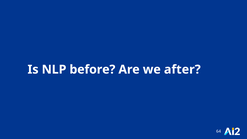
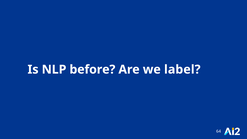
after: after -> label
